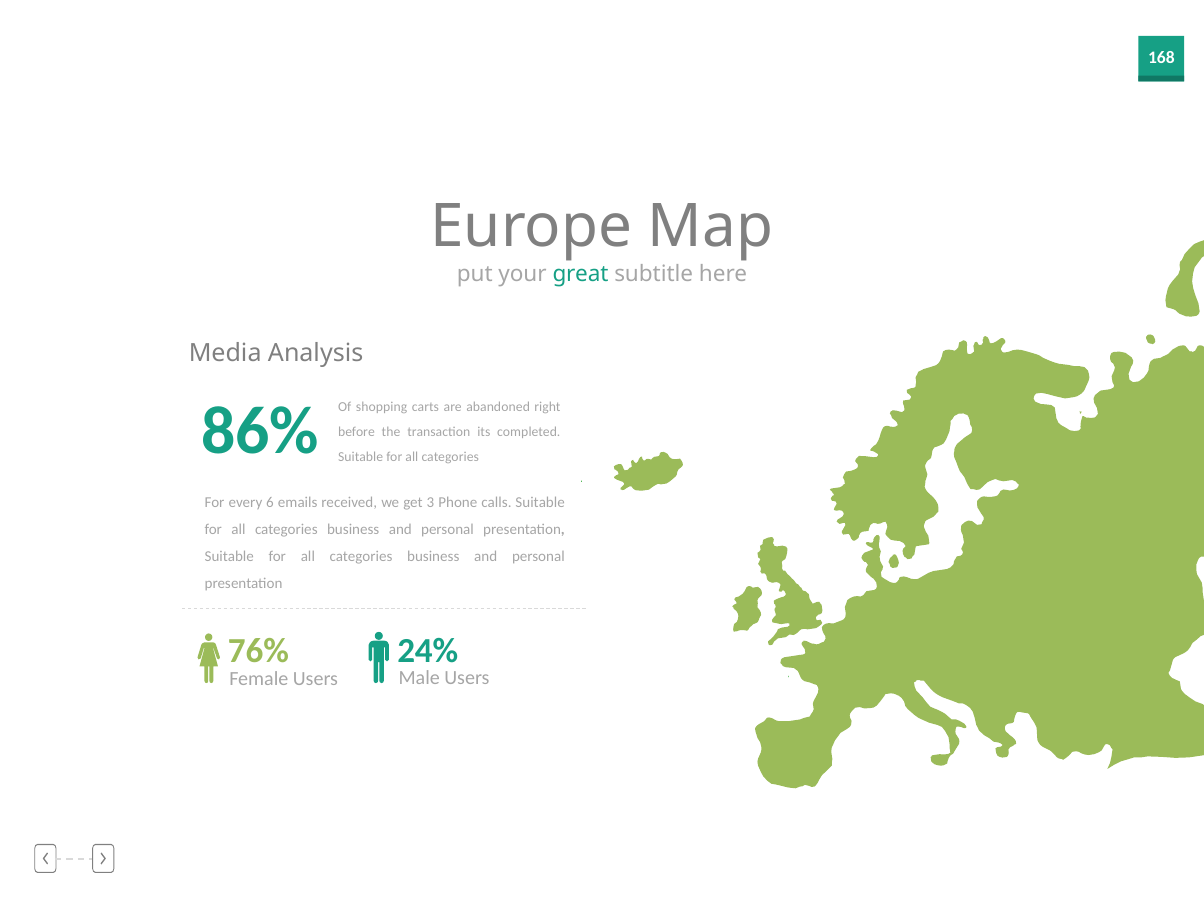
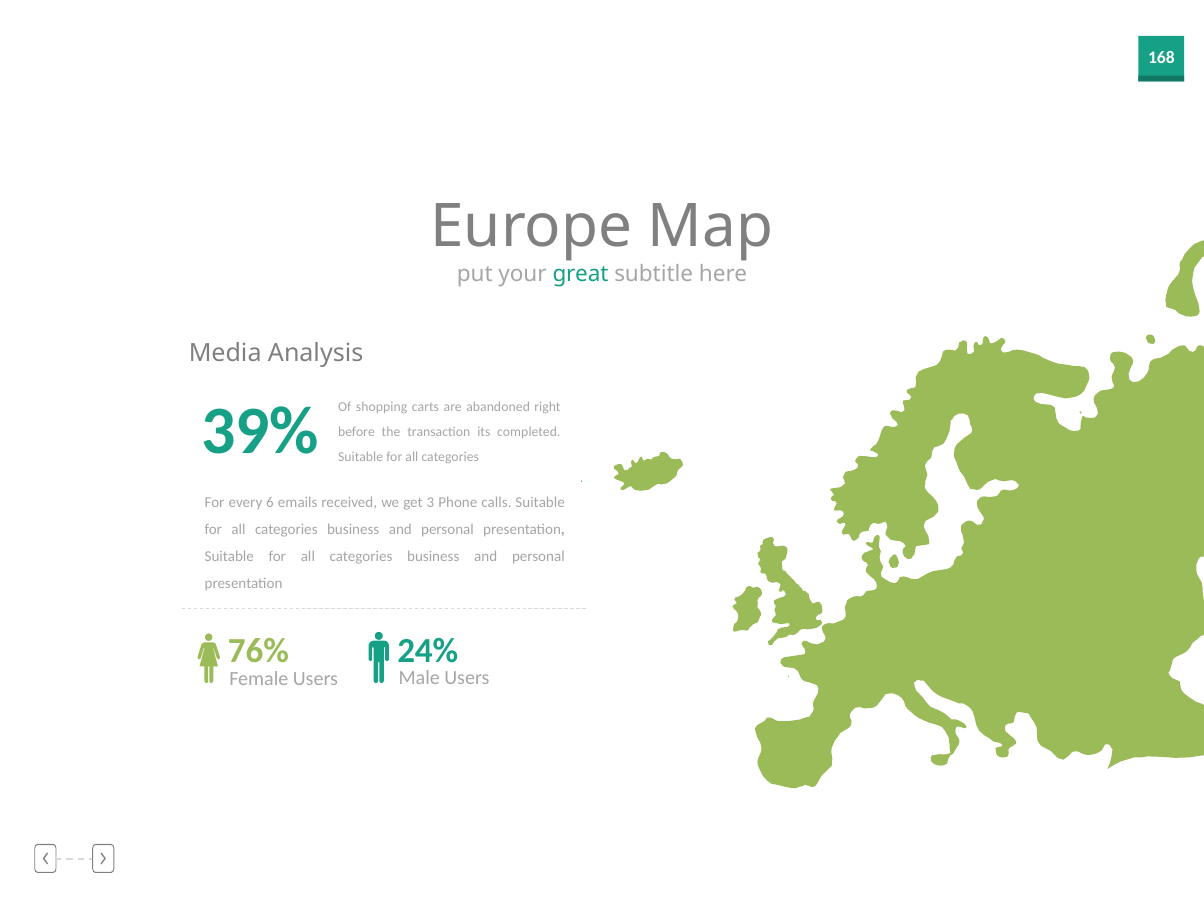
86%: 86% -> 39%
